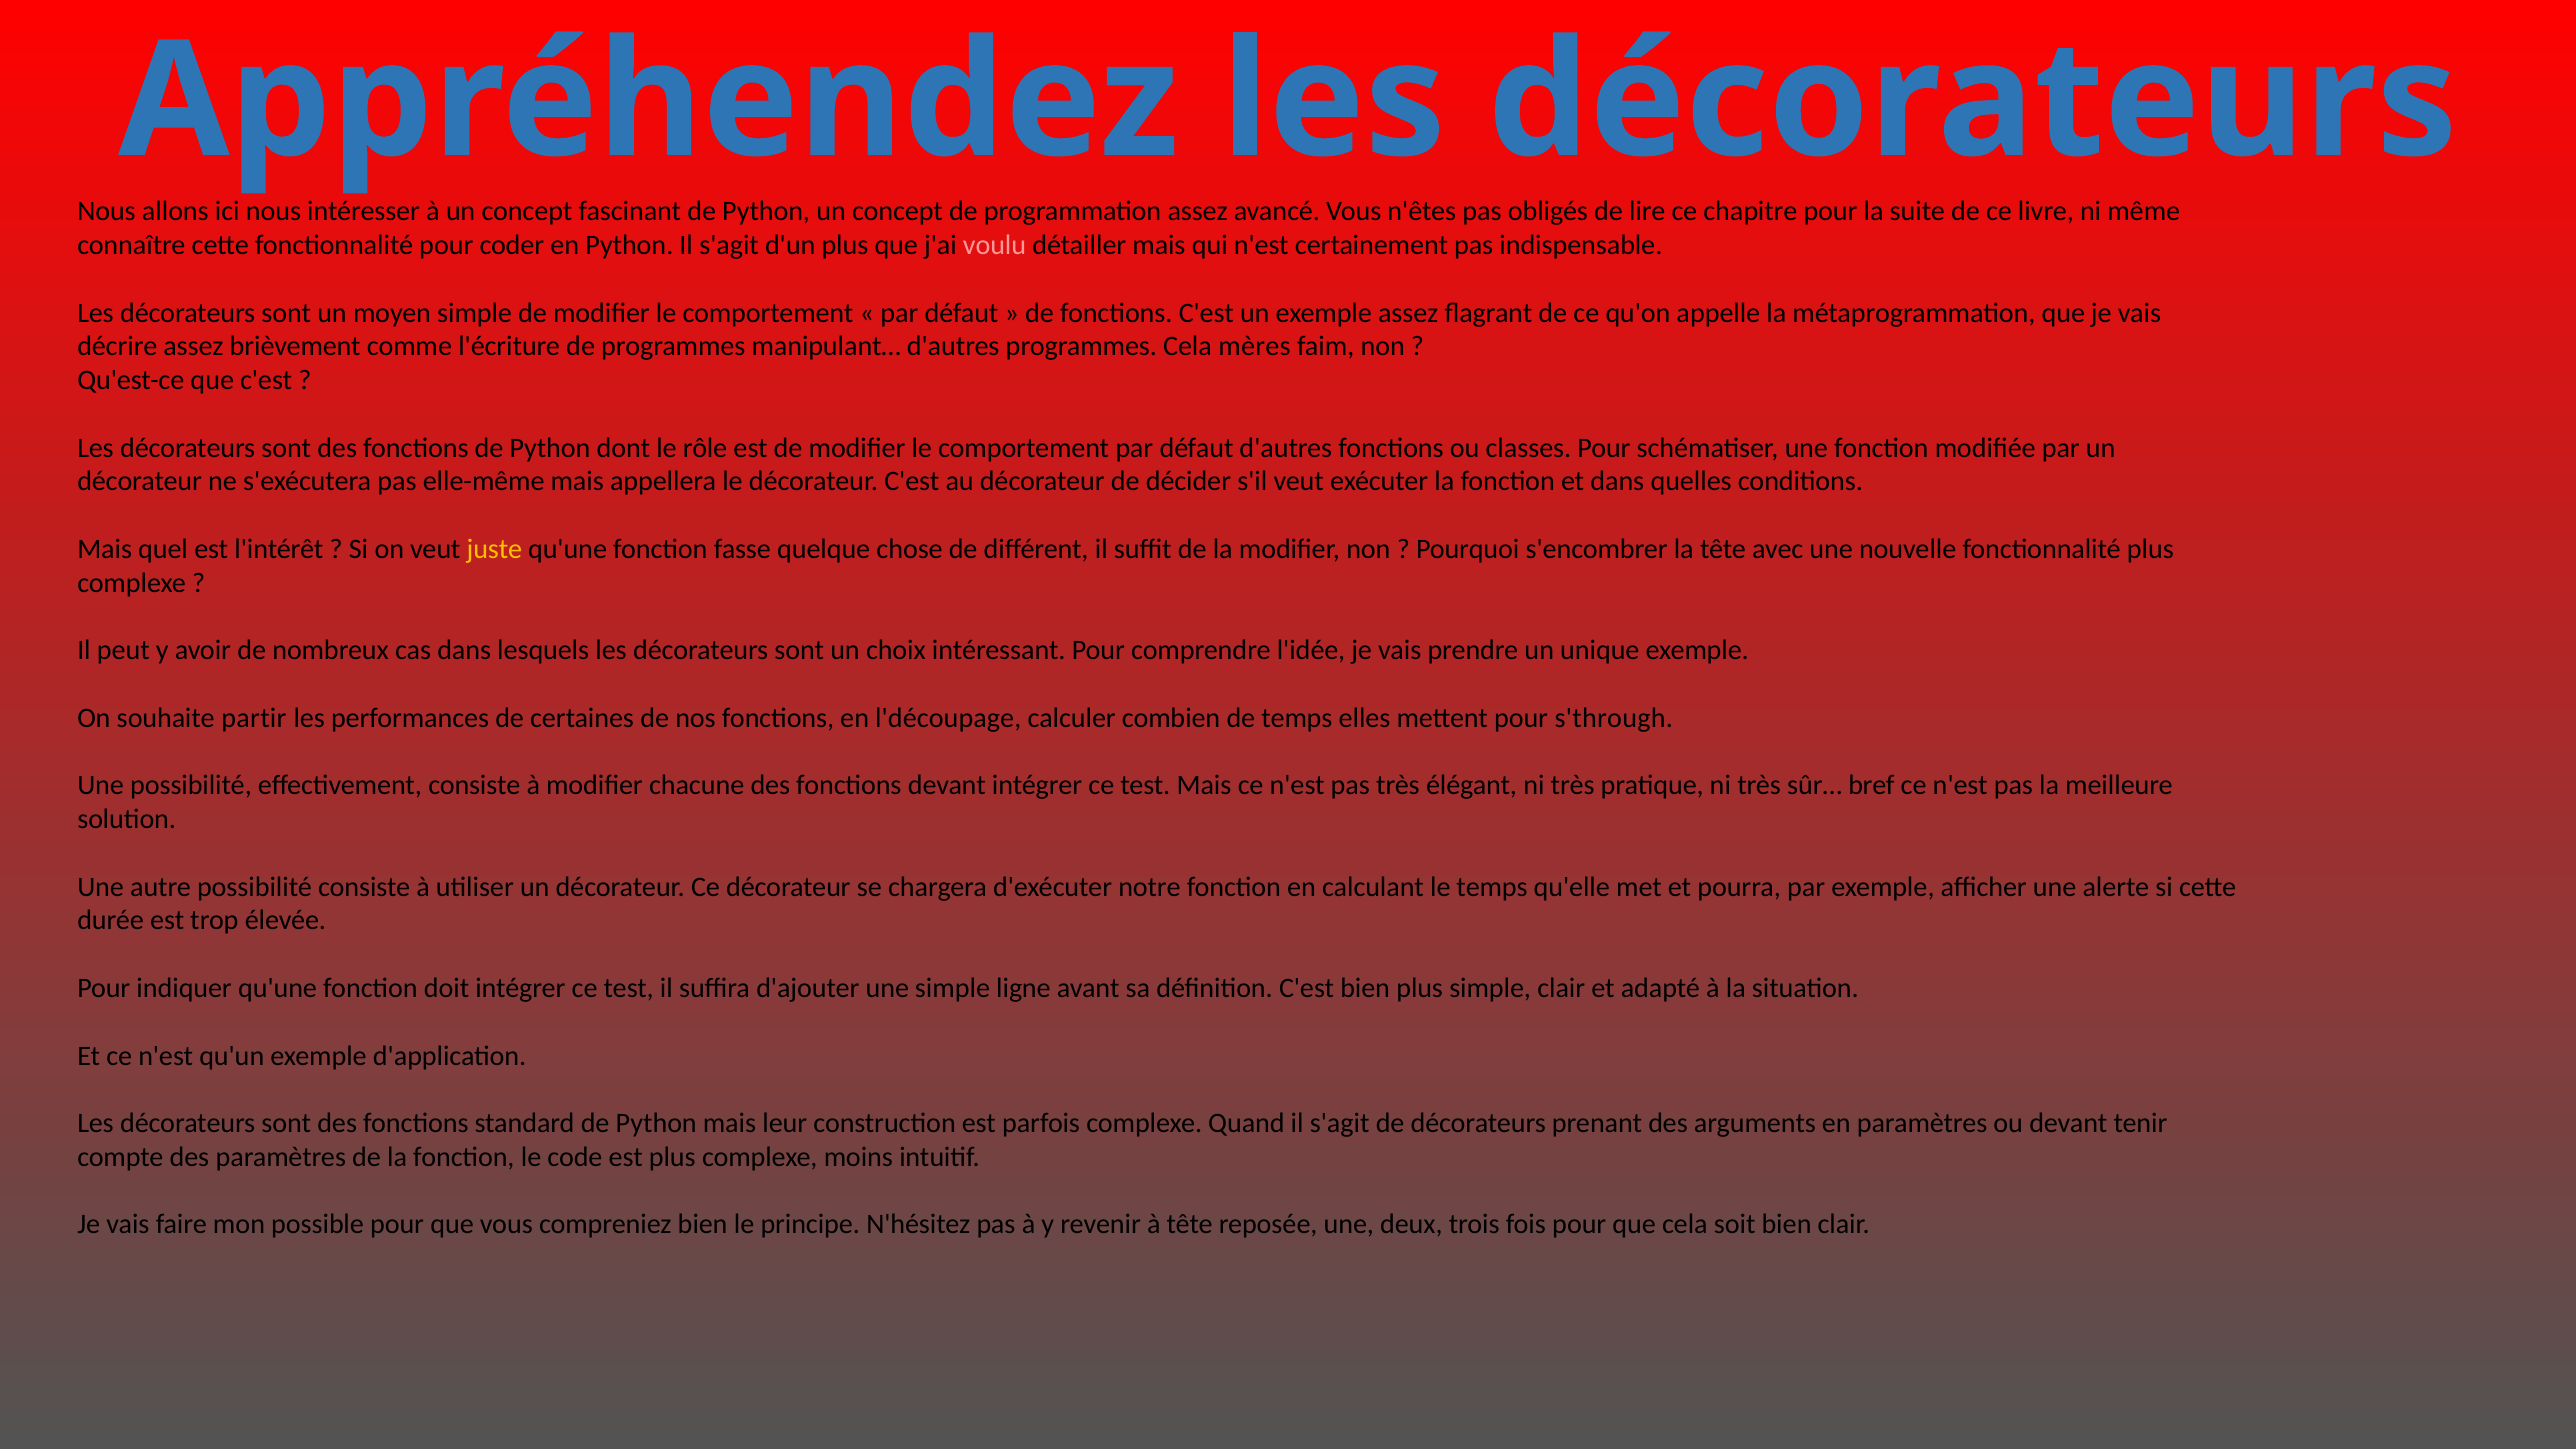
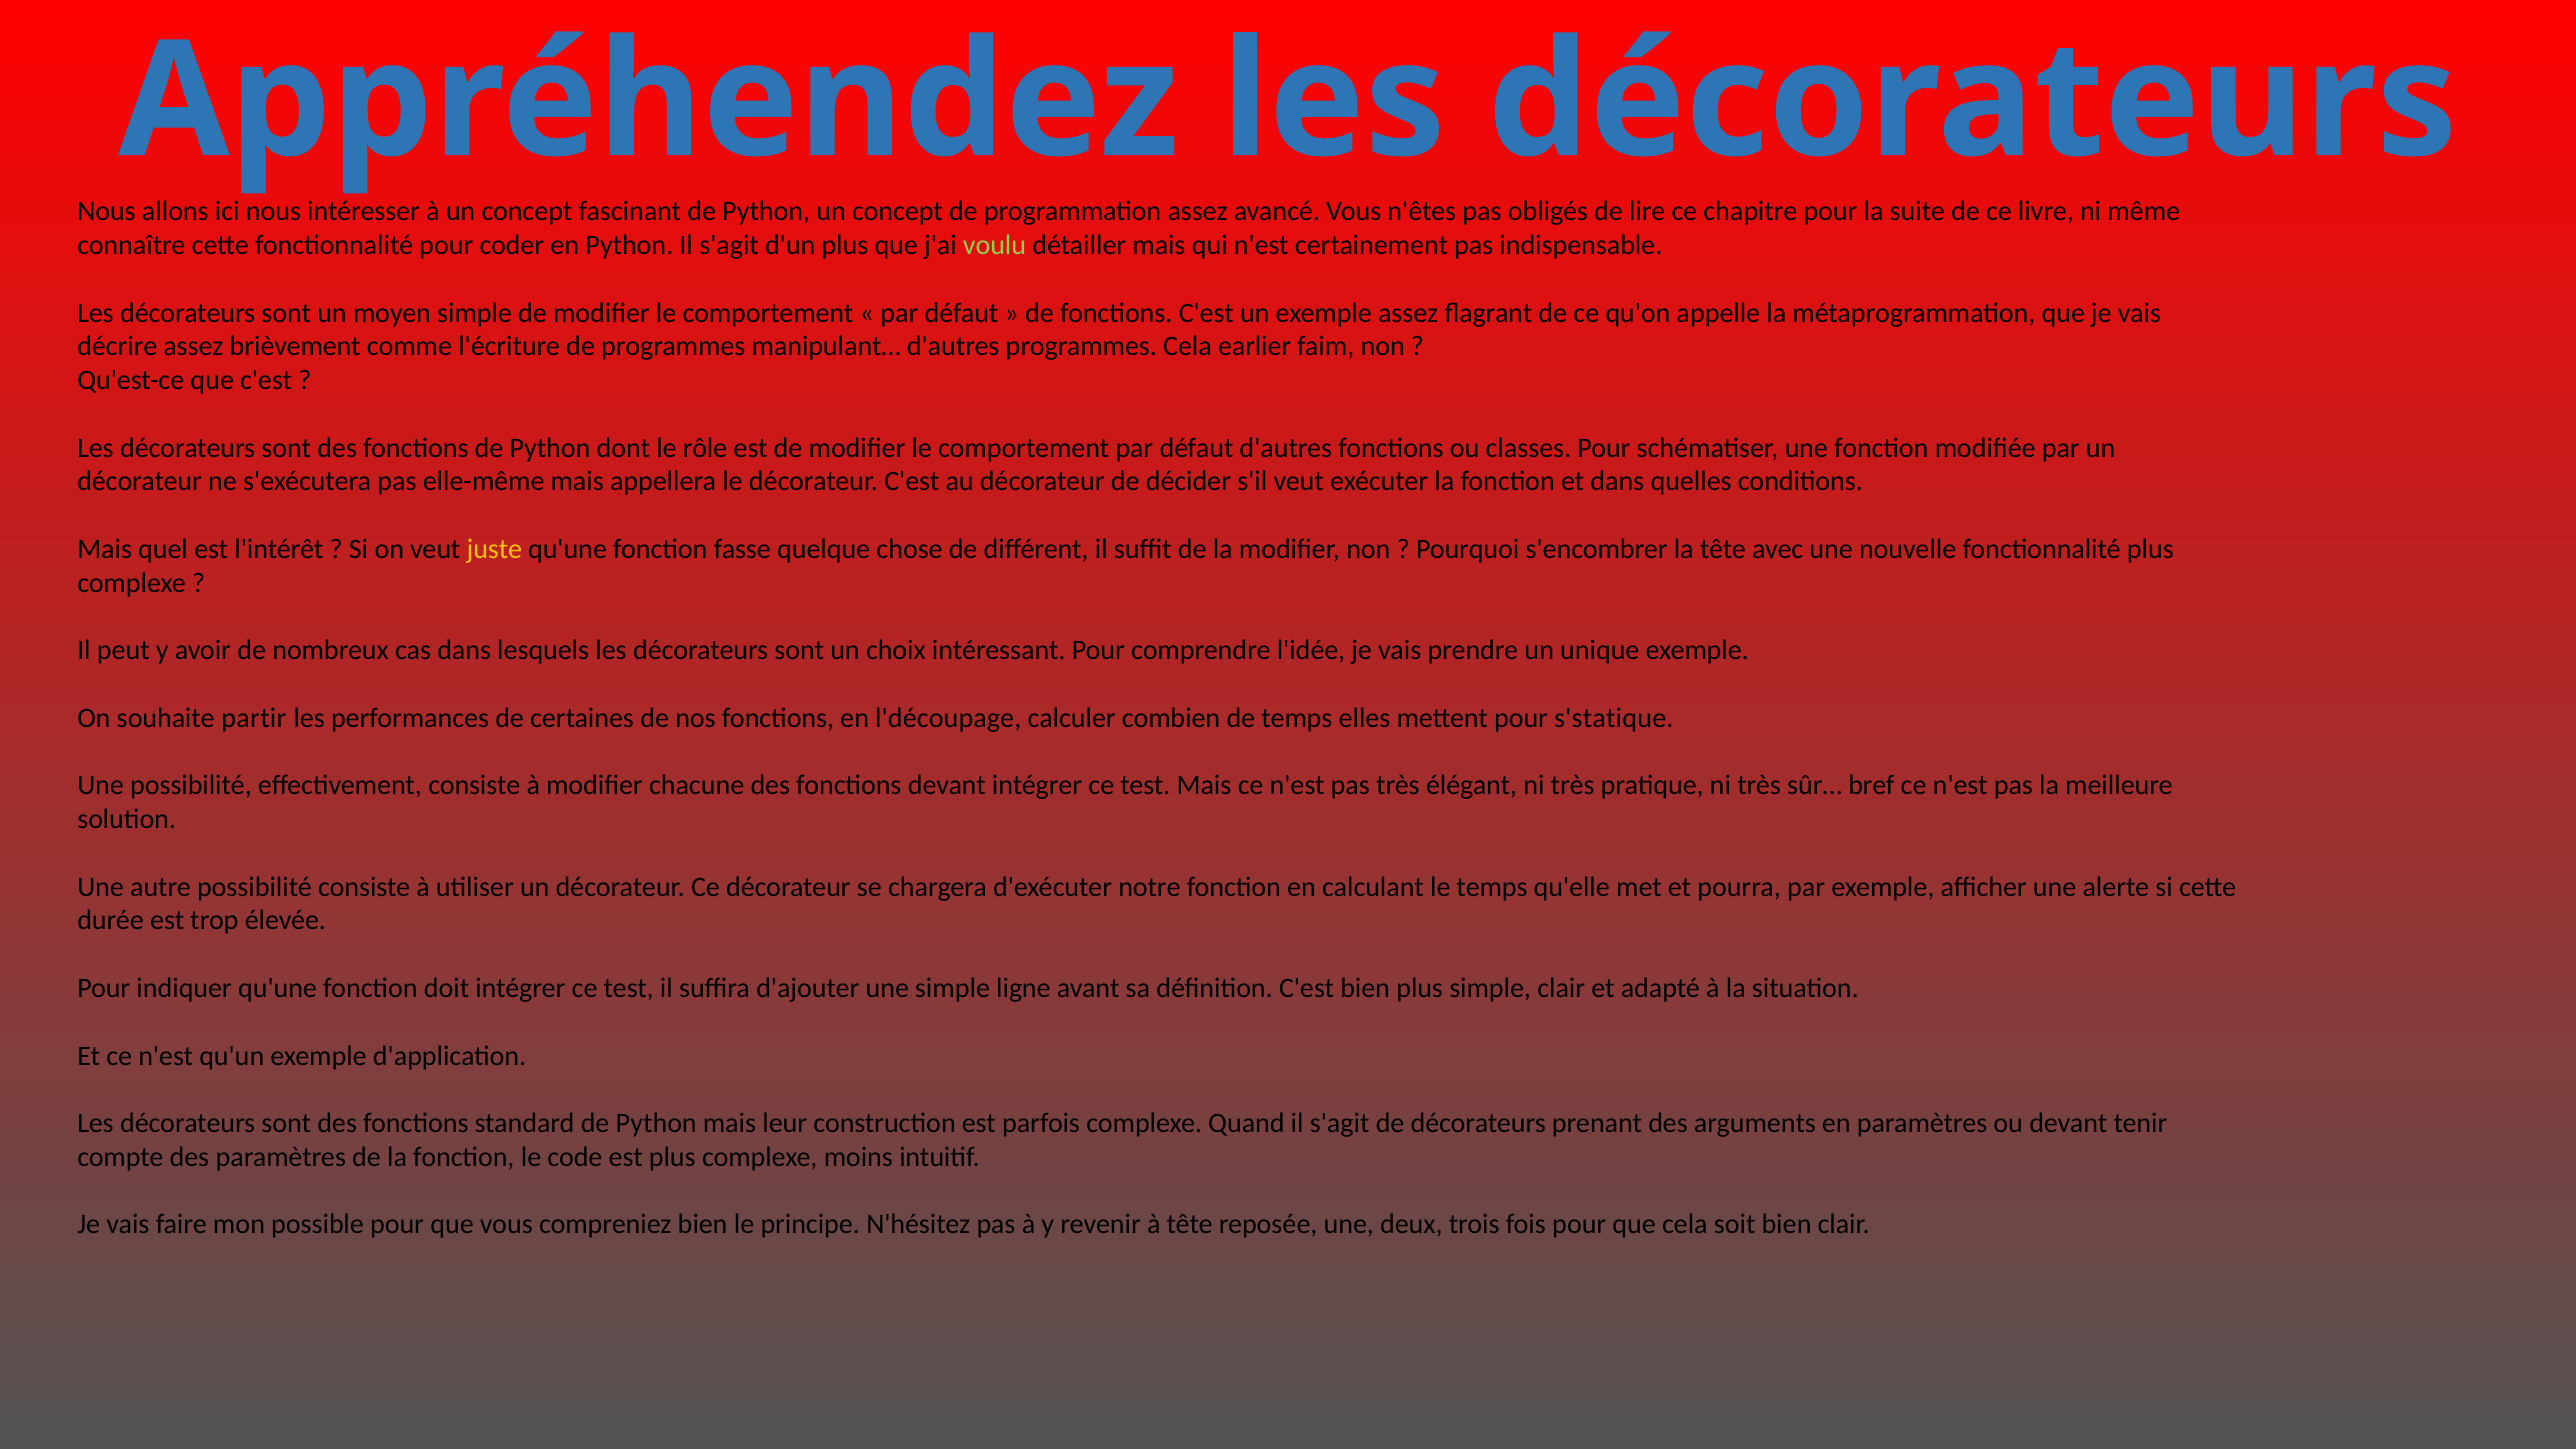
voulu colour: pink -> light green
mères: mères -> earlier
s'through: s'through -> s'statique
